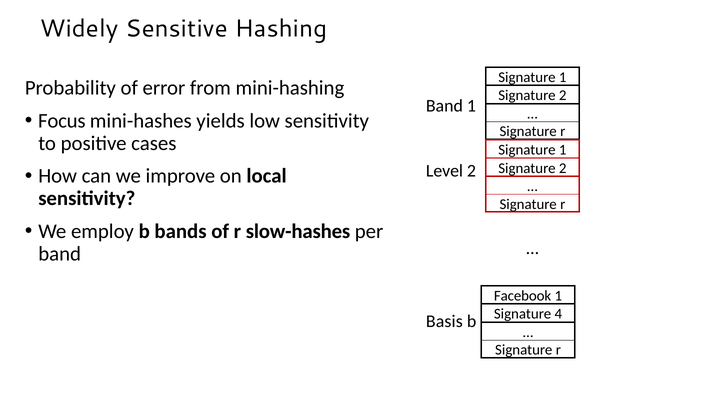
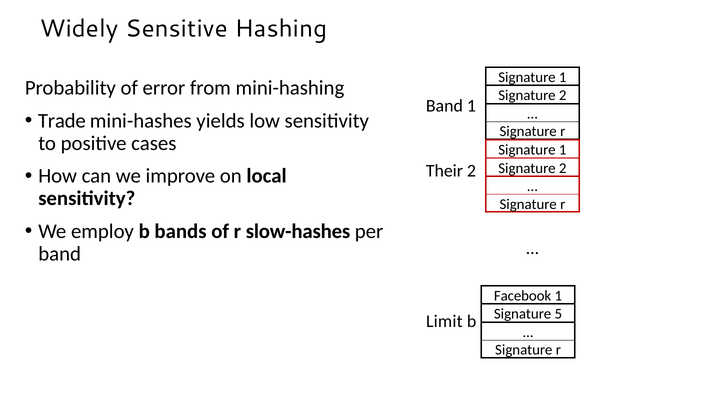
Focus: Focus -> Trade
Level: Level -> Their
4: 4 -> 5
Basis: Basis -> Limit
